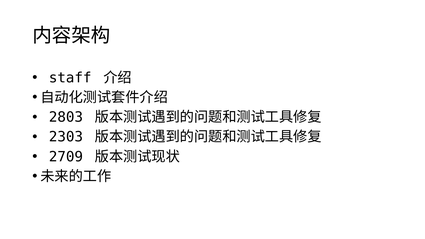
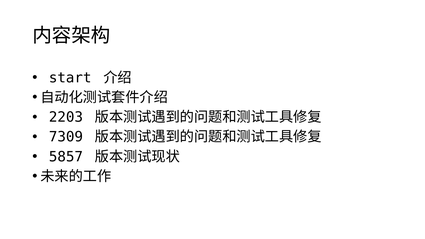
staff: staff -> start
2803: 2803 -> 2203
2303: 2303 -> 7309
2709: 2709 -> 5857
